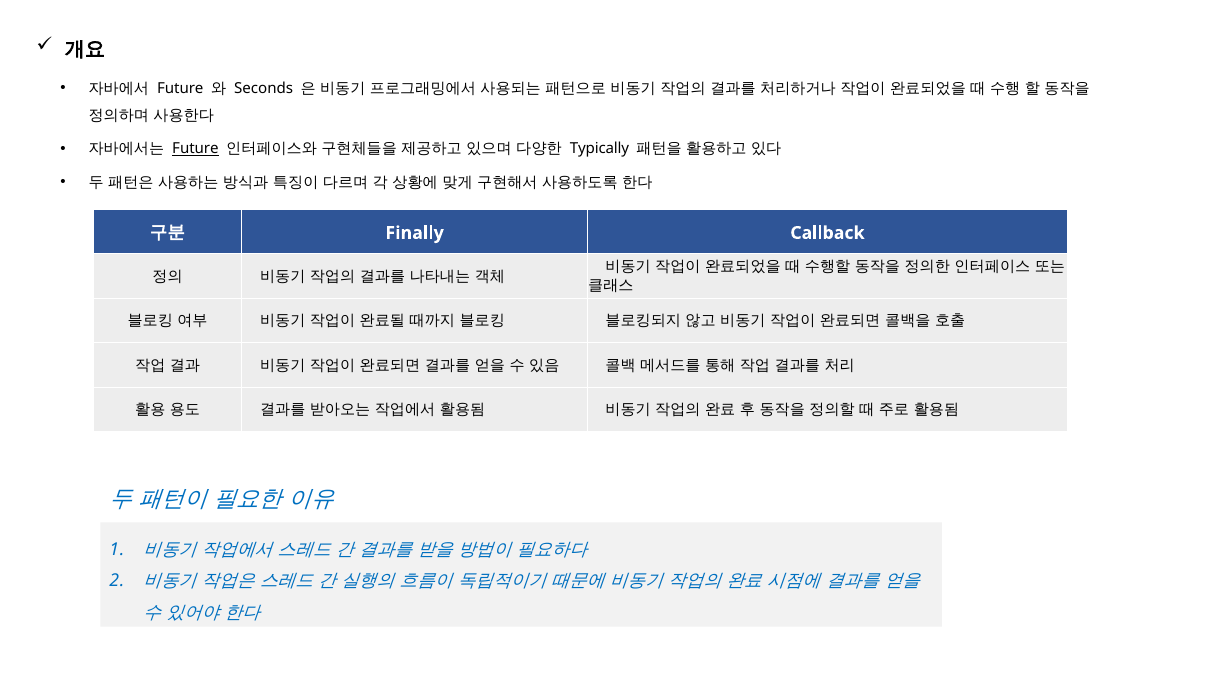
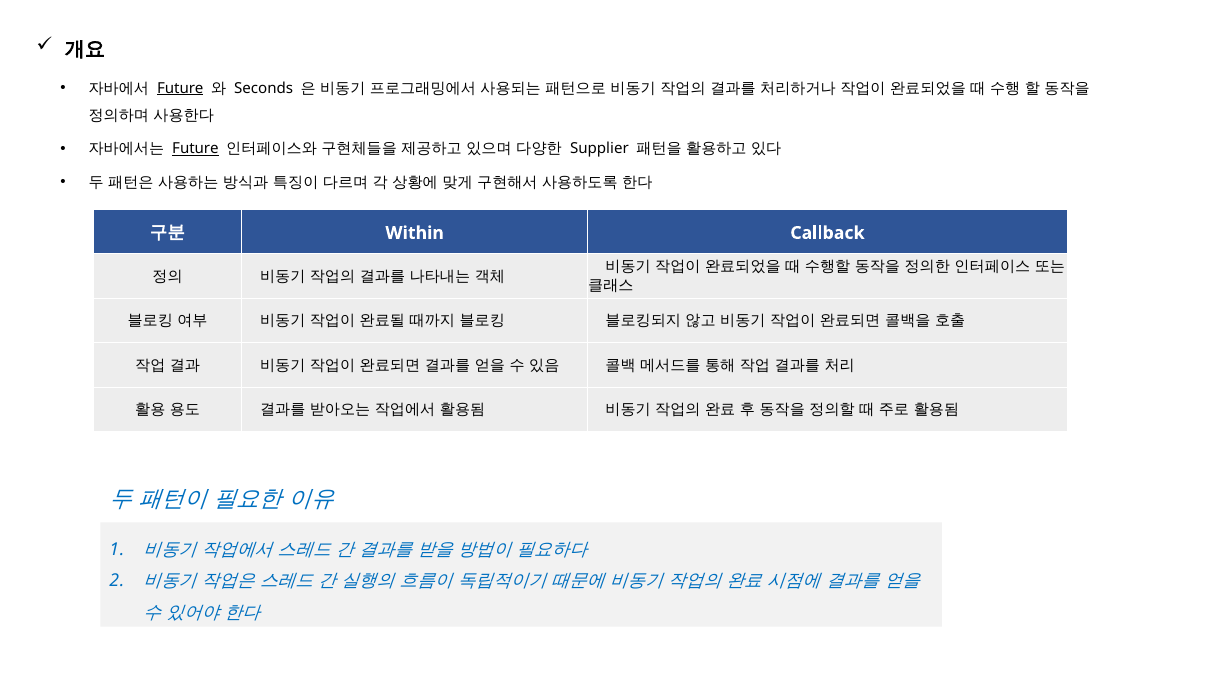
Future at (180, 88) underline: none -> present
Typically: Typically -> Supplier
Finally: Finally -> Within
